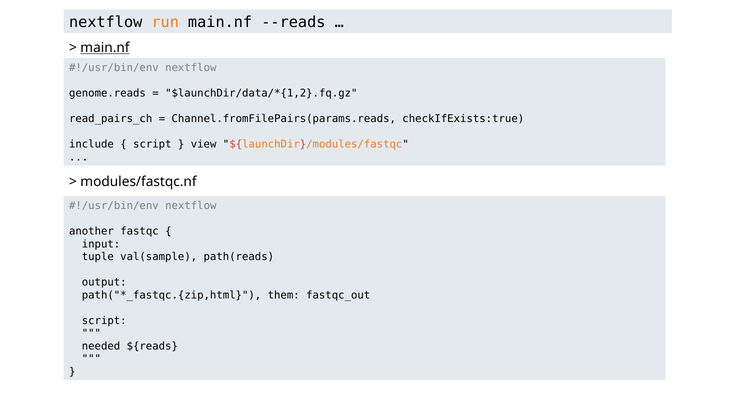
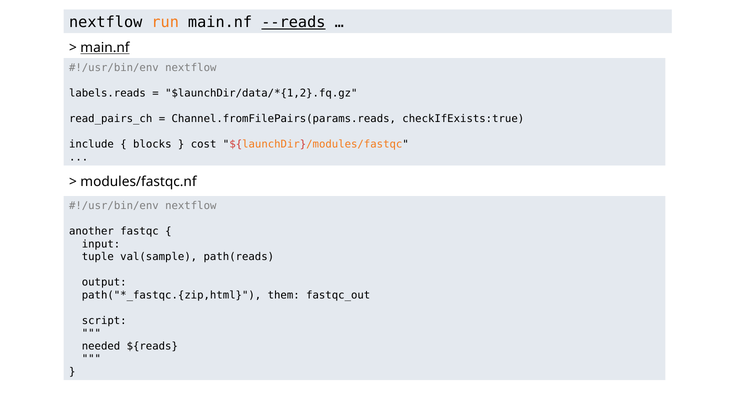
--reads underline: none -> present
genome.reads: genome.reads -> labels.reads
script at (152, 144): script -> blocks
view: view -> cost
